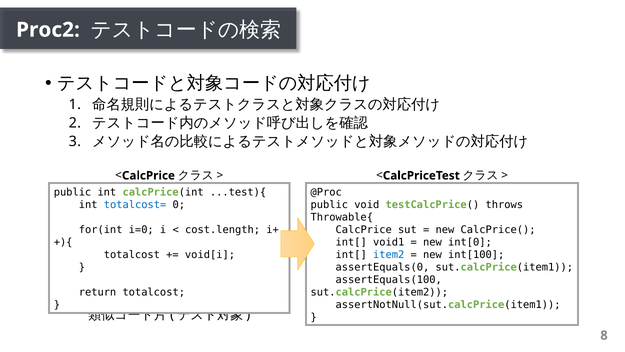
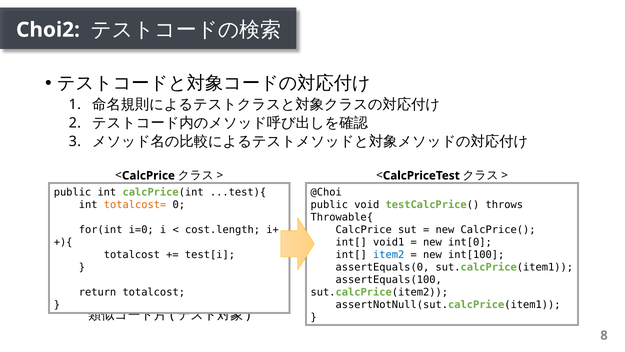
Proc2: Proc2 -> Choi2
@Proc: @Proc -> @Choi
totalcost= colour: blue -> orange
void[i: void[i -> test[i
